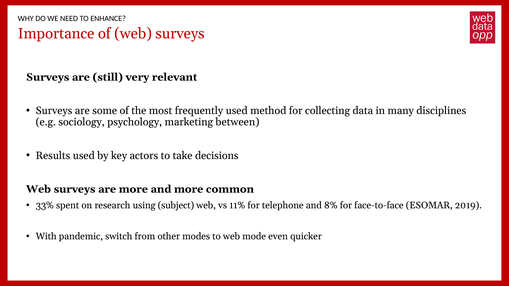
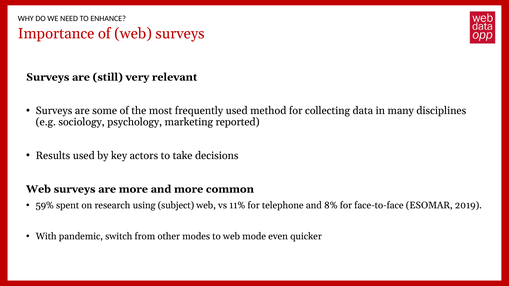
between: between -> reported
33%: 33% -> 59%
